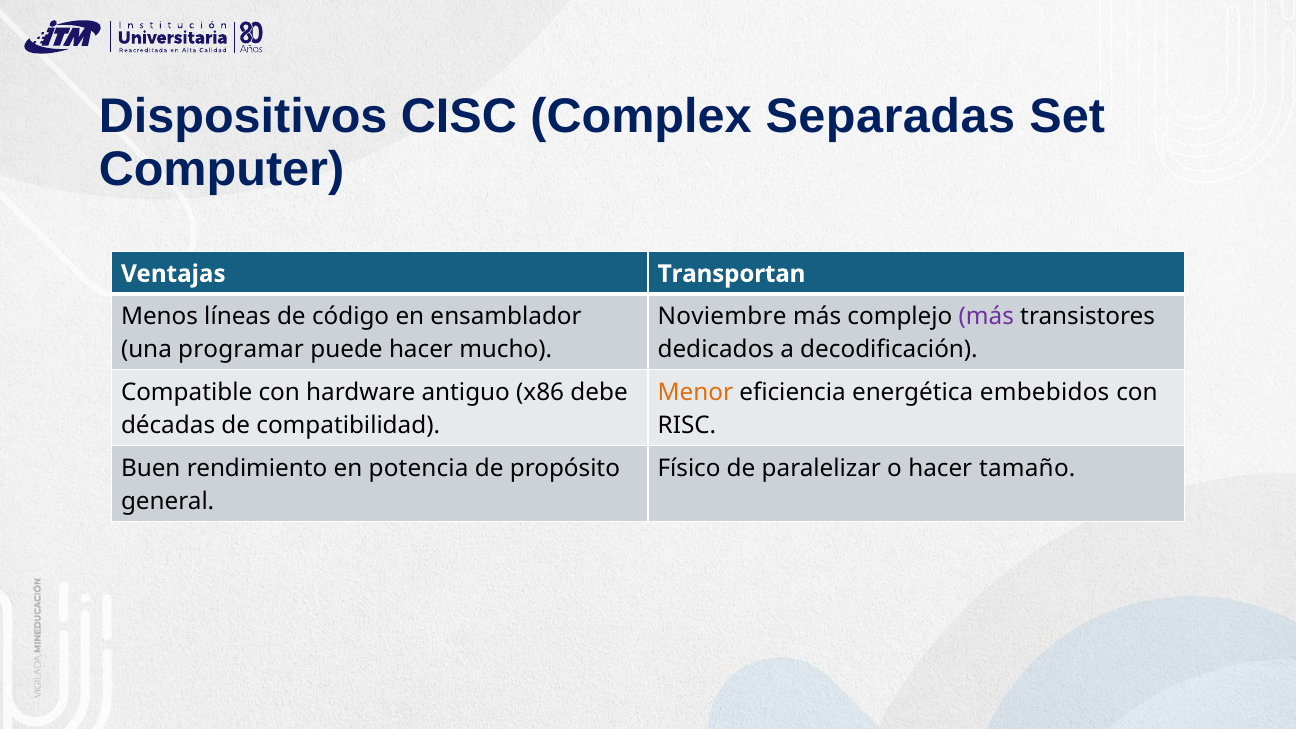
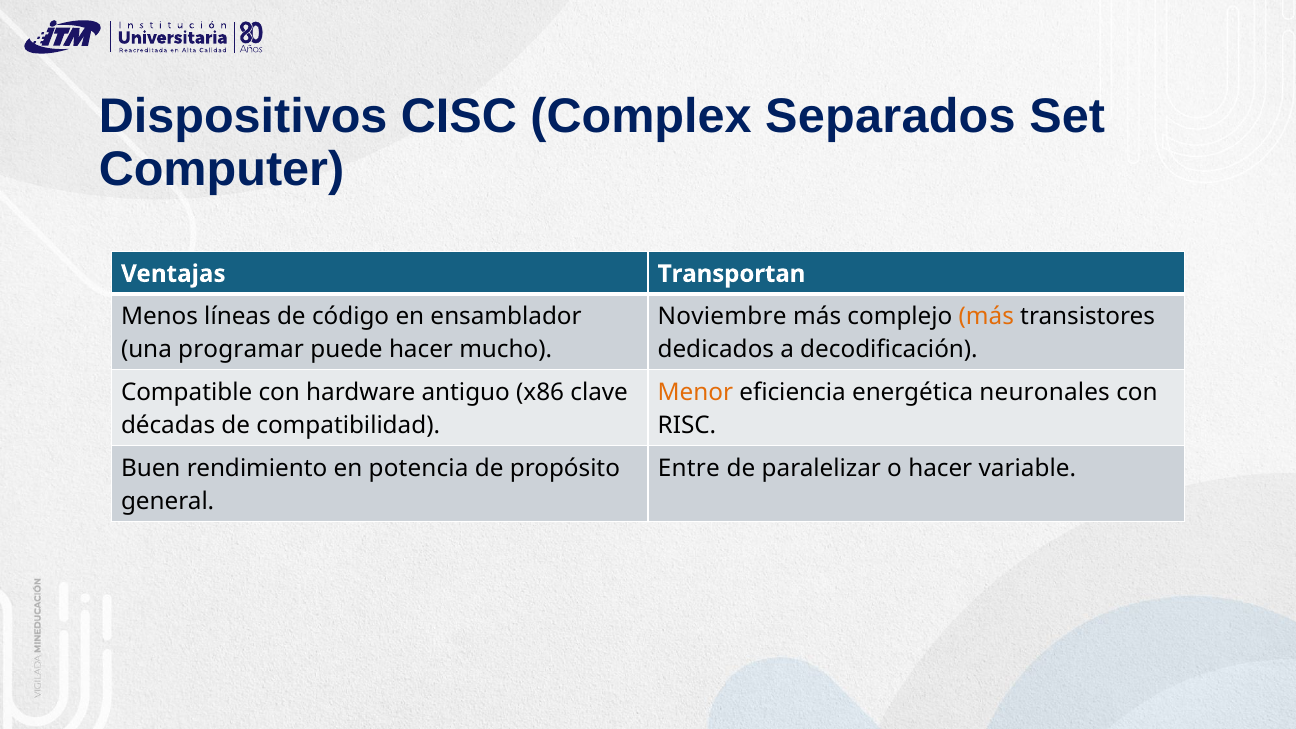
Separadas: Separadas -> Separados
más at (986, 317) colour: purple -> orange
debe: debe -> clave
embebidos: embebidos -> neuronales
Físico: Físico -> Entre
tamaño: tamaño -> variable
